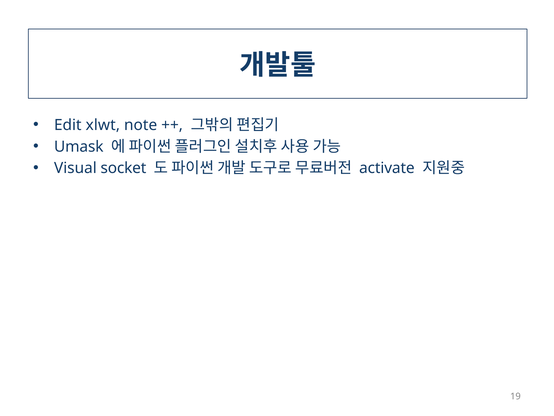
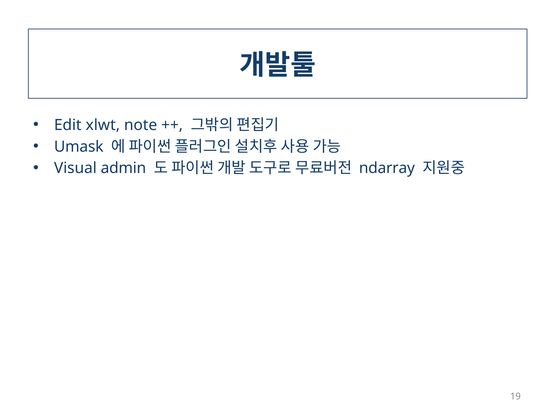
socket: socket -> admin
activate: activate -> ndarray
